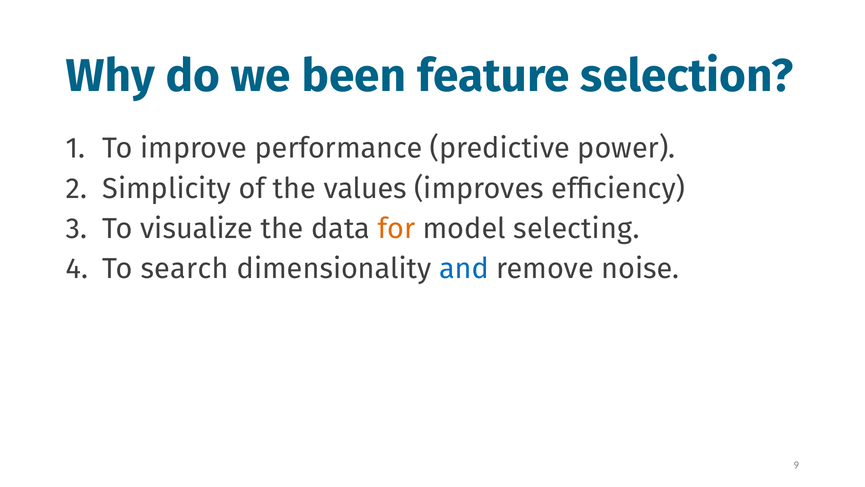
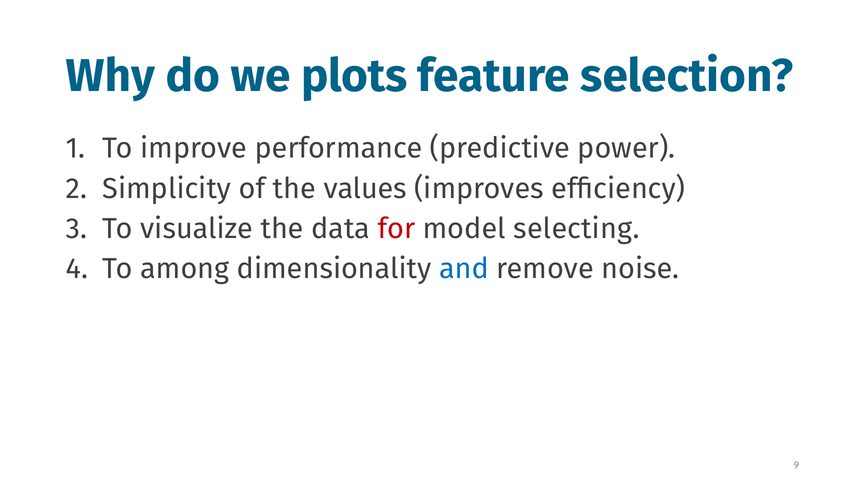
been: been -> plots
for colour: orange -> red
search: search -> among
